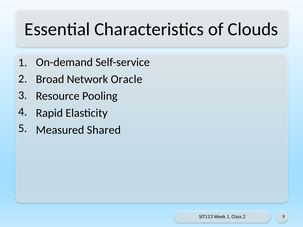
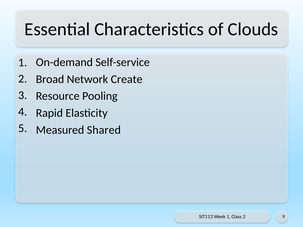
Oracle: Oracle -> Create
